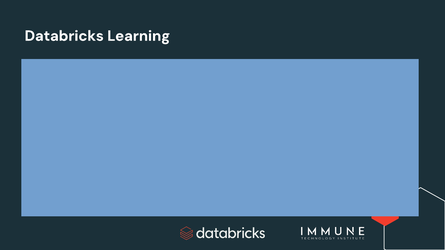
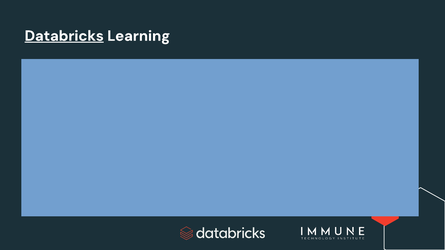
Databricks underline: none -> present
